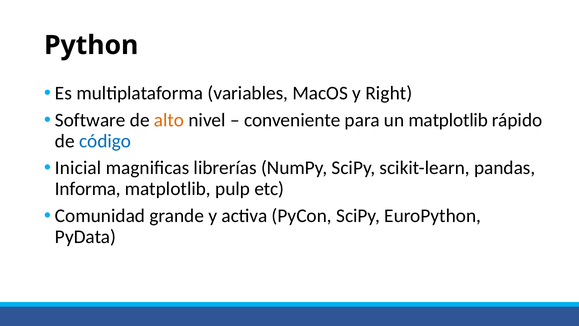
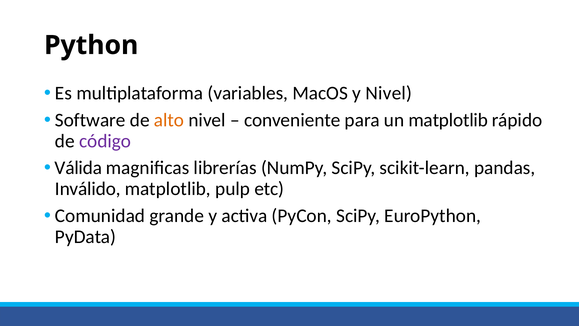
y Right: Right -> Nivel
código colour: blue -> purple
Inicial: Inicial -> Válida
Informa: Informa -> Inválido
